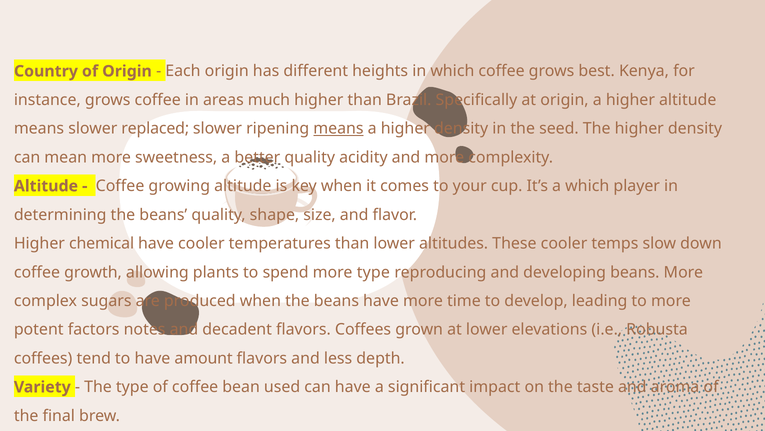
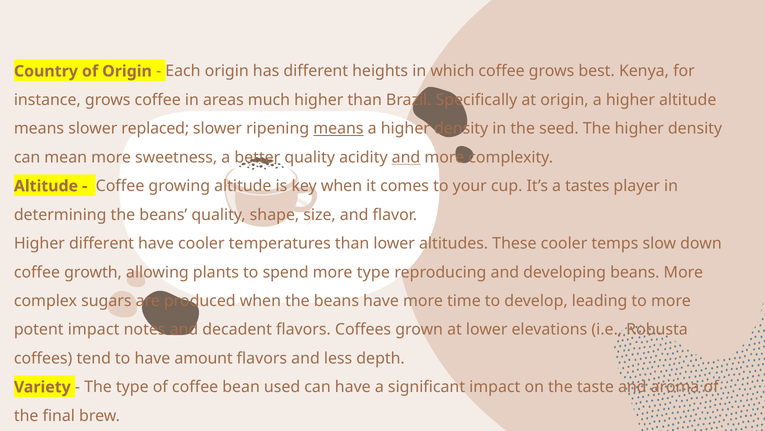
and at (406, 157) underline: none -> present
a which: which -> tastes
Higher chemical: chemical -> different
potent factors: factors -> impact
